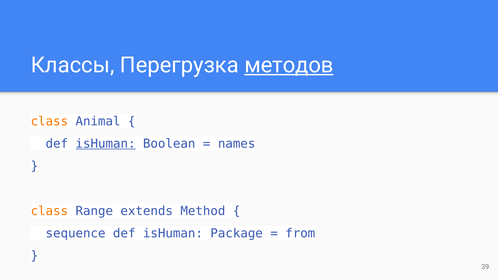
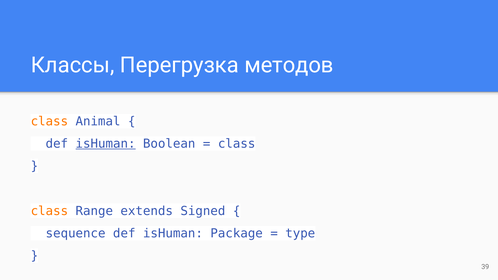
методов underline: present -> none
names at (237, 144): names -> class
Method: Method -> Signed
from: from -> type
